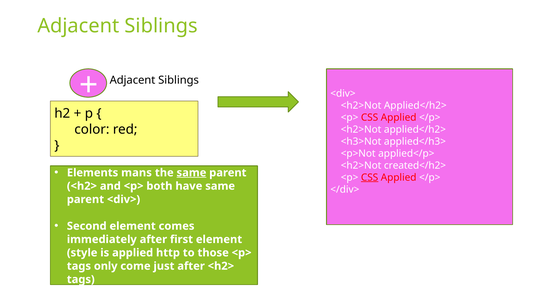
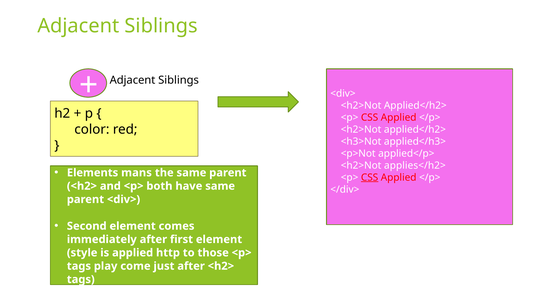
created</h2>: created</h2> -> applies</h2>
same at (191, 173) underline: present -> none
only: only -> play
